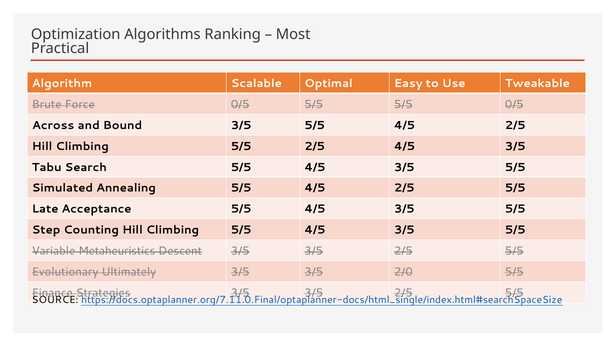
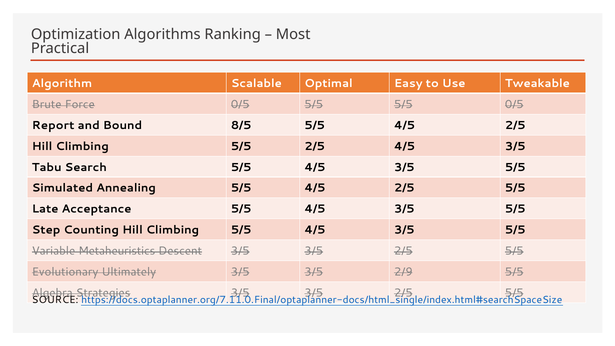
Across: Across -> Report
Bound 3/5: 3/5 -> 8/5
2/0: 2/0 -> 2/9
Finance: Finance -> Algebra
